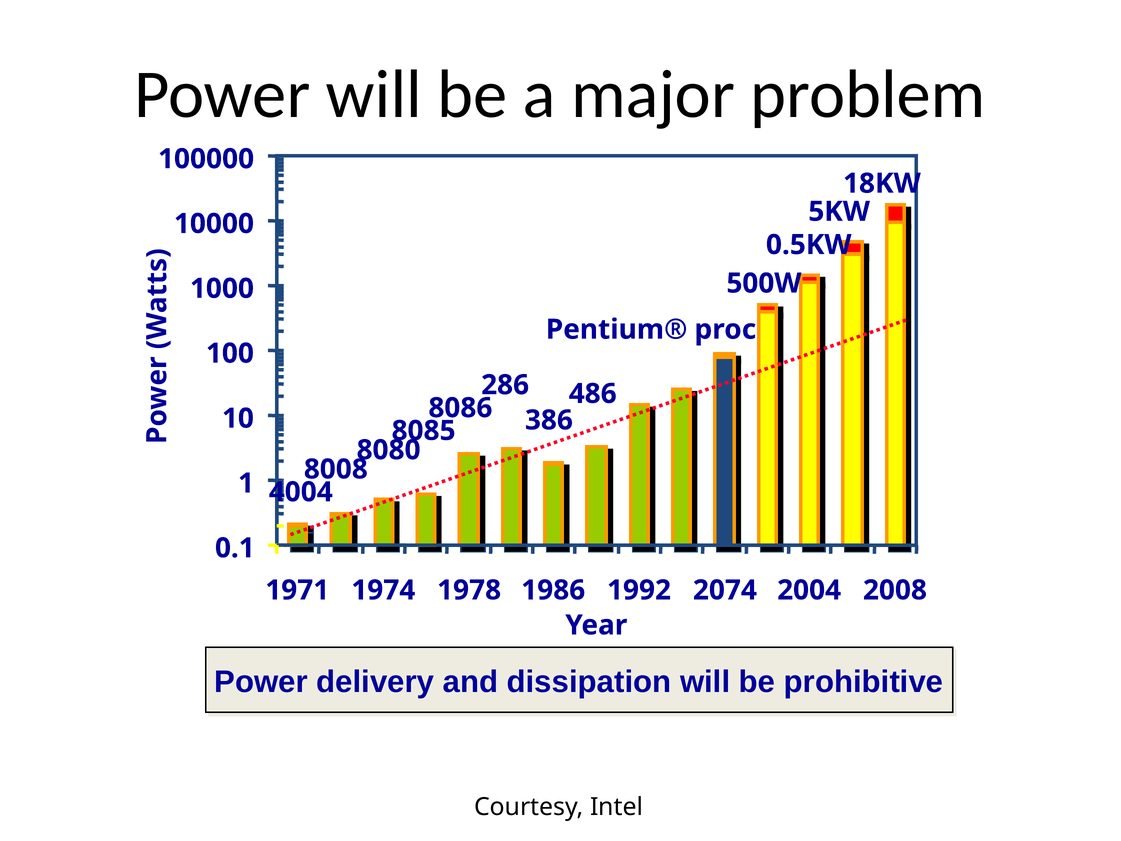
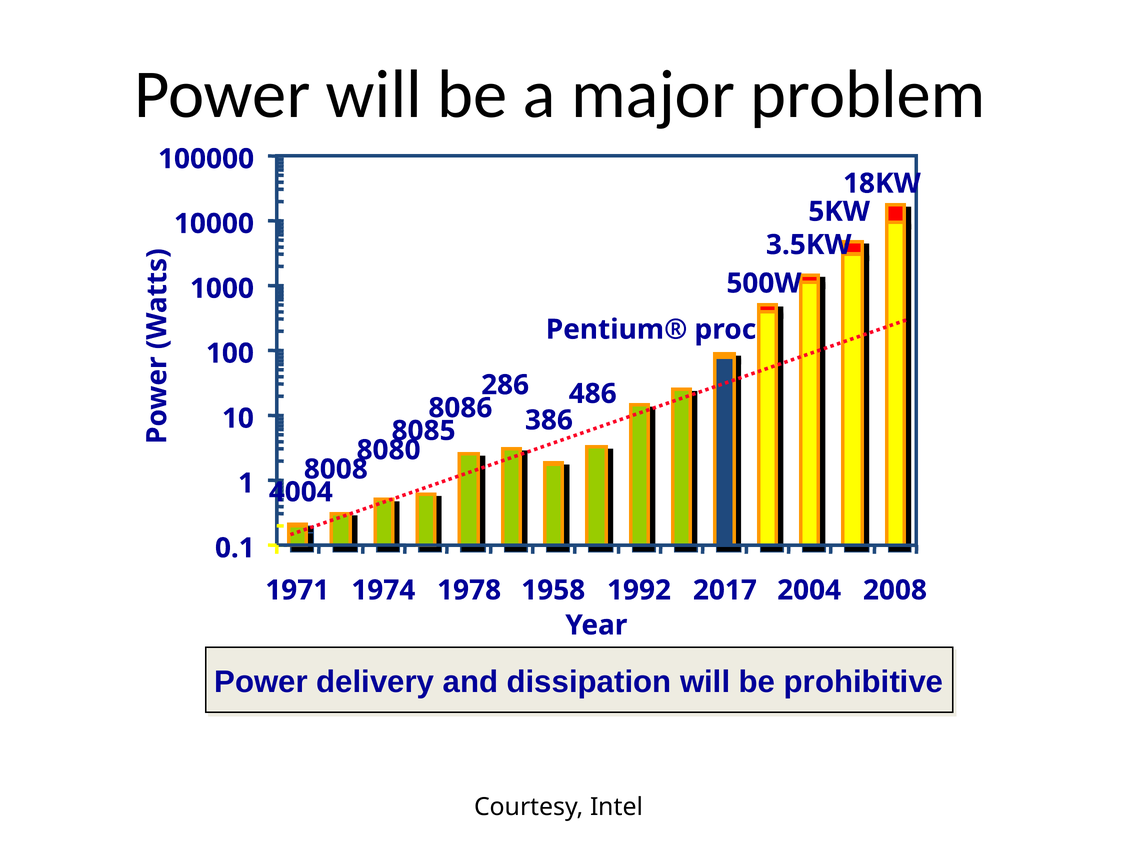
0.5KW: 0.5KW -> 3.5KW
1986: 1986 -> 1958
2074: 2074 -> 2017
